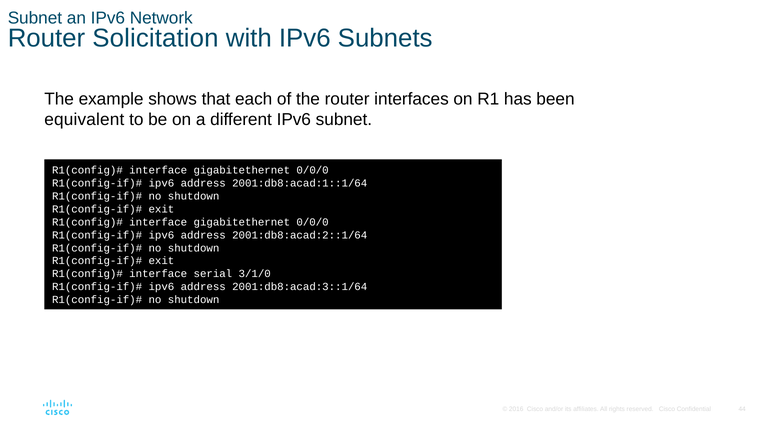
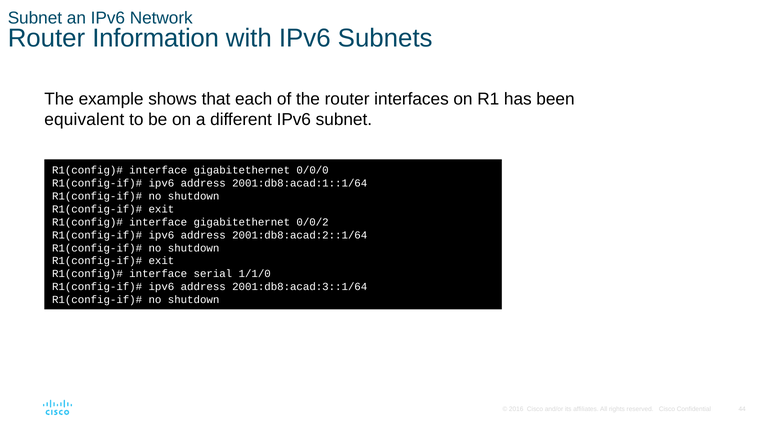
Solicitation: Solicitation -> Information
0/0/0 at (313, 222): 0/0/0 -> 0/0/2
3/1/0: 3/1/0 -> 1/1/0
